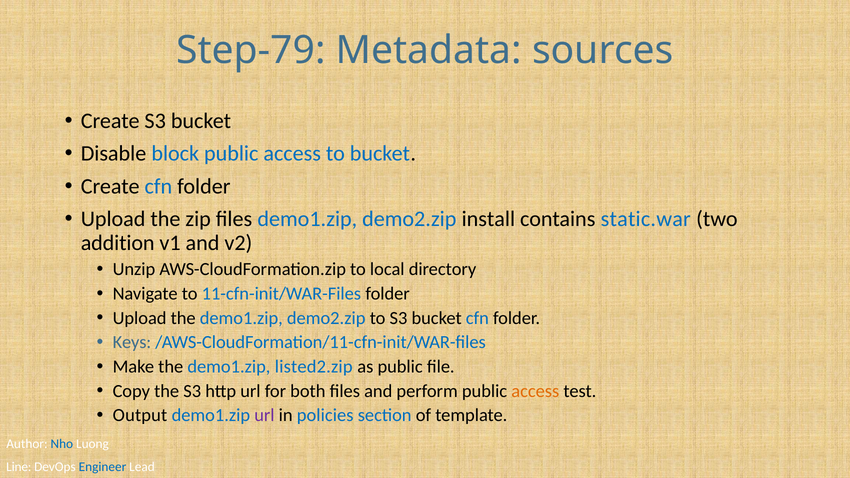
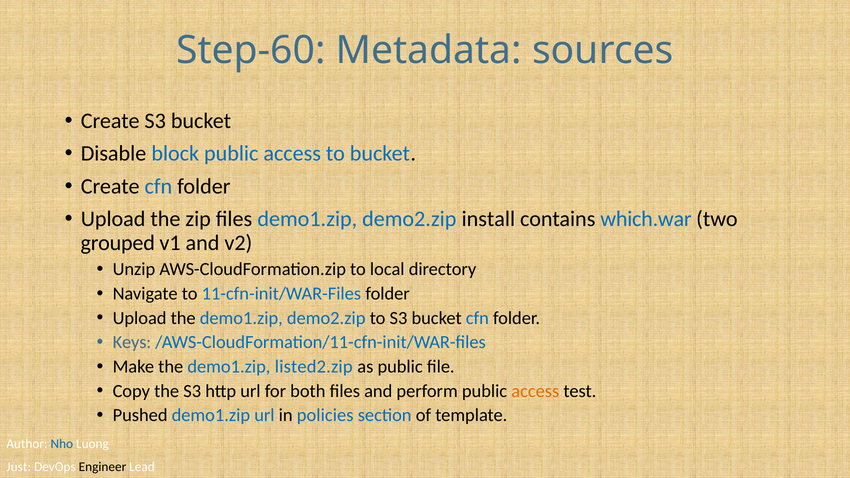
Step-79: Step-79 -> Step-60
static.war: static.war -> which.war
addition: addition -> grouped
Output: Output -> Pushed
url at (264, 415) colour: purple -> blue
Line: Line -> Just
Engineer colour: blue -> black
